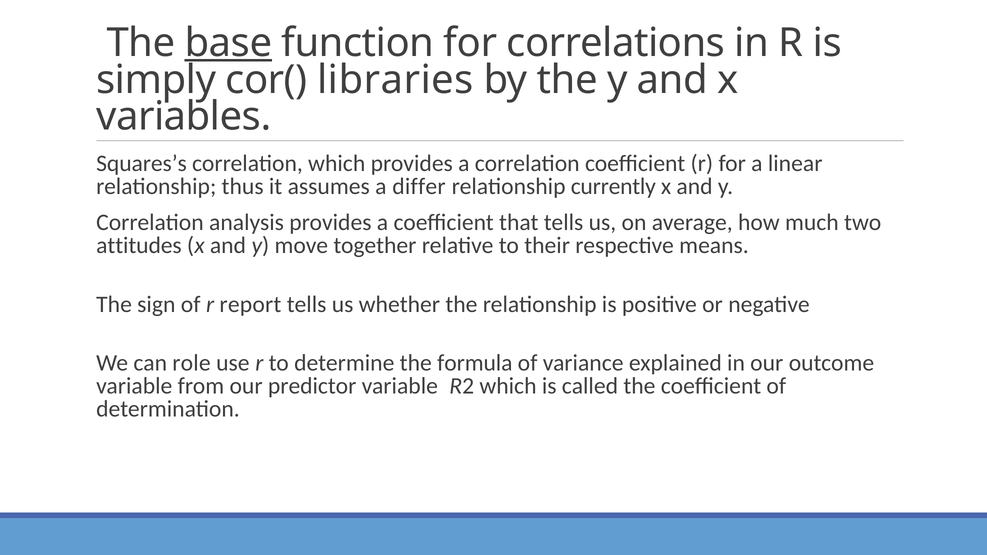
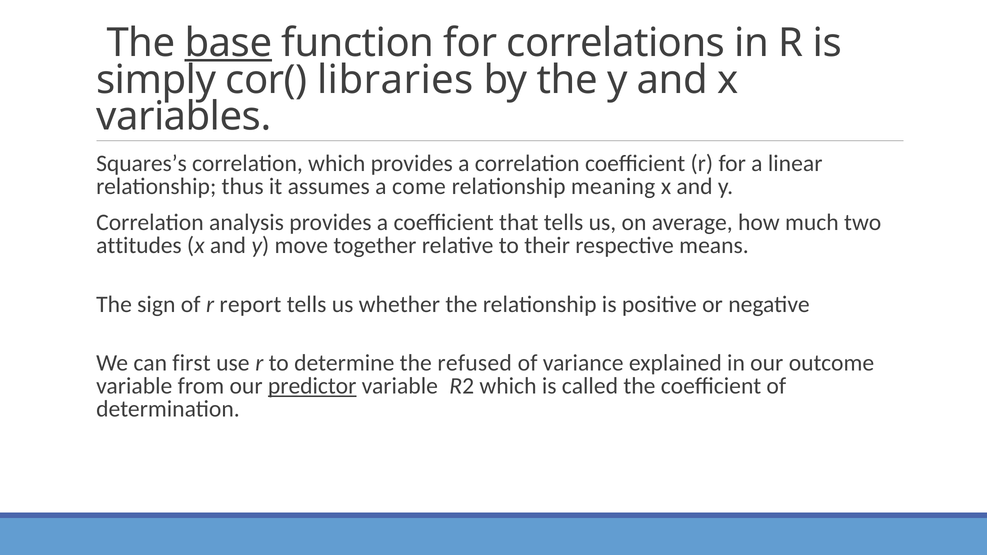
differ: differ -> come
currently: currently -> meaning
role: role -> first
formula: formula -> refused
predictor underline: none -> present
